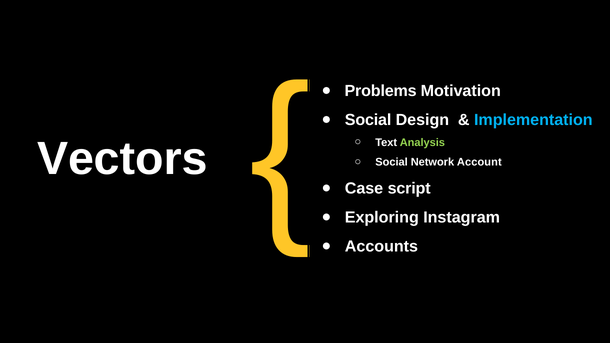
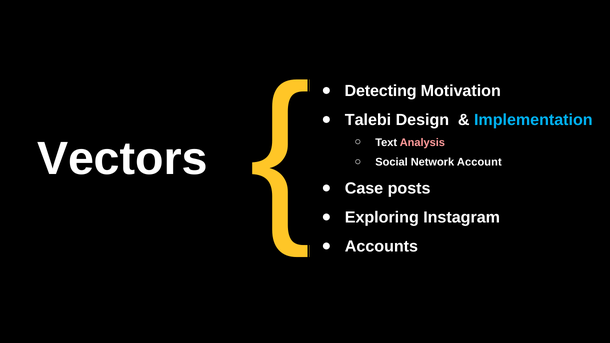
Problems: Problems -> Detecting
Social at (368, 120): Social -> Talebi
Analysis colour: light green -> pink
script: script -> posts
